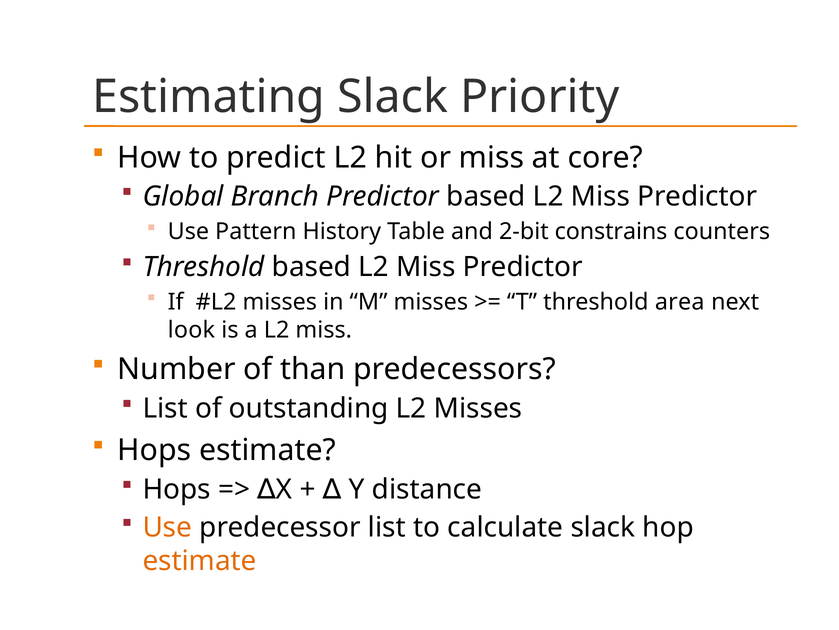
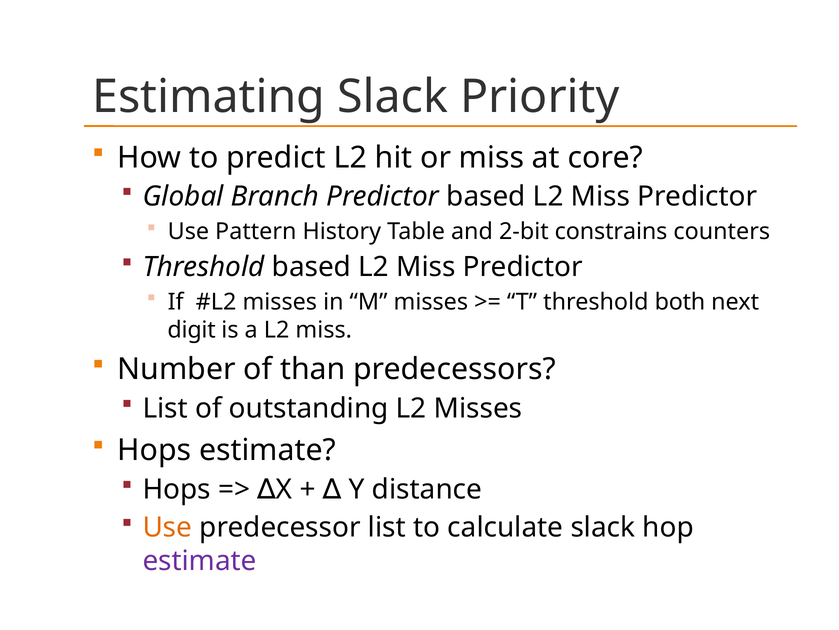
area: area -> both
look: look -> digit
estimate at (200, 560) colour: orange -> purple
